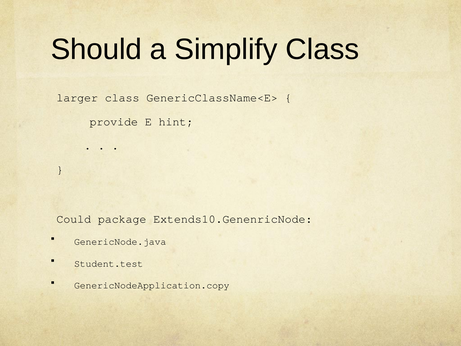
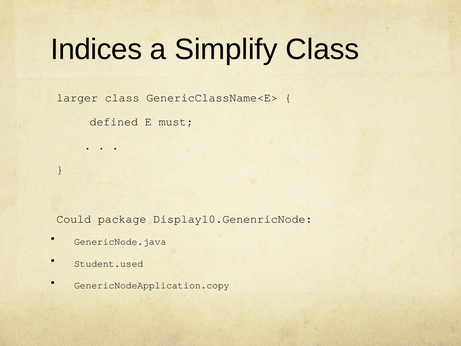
Should: Should -> Indices
provide: provide -> defined
hint: hint -> must
Extends10.GenenricNode: Extends10.GenenricNode -> Display10.GenenricNode
Student.test: Student.test -> Student.used
